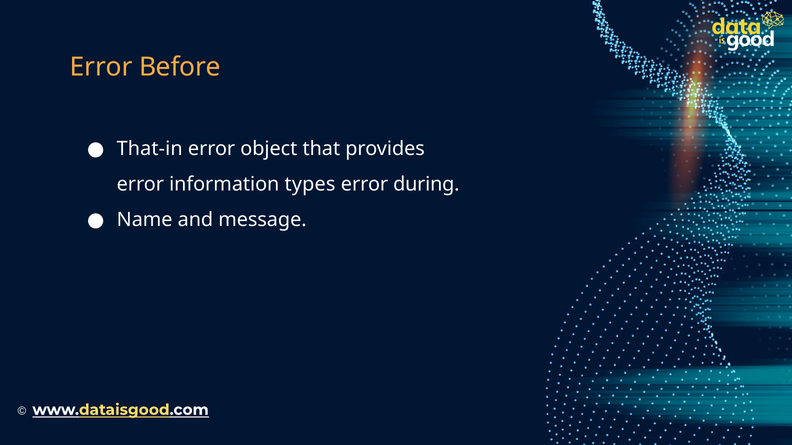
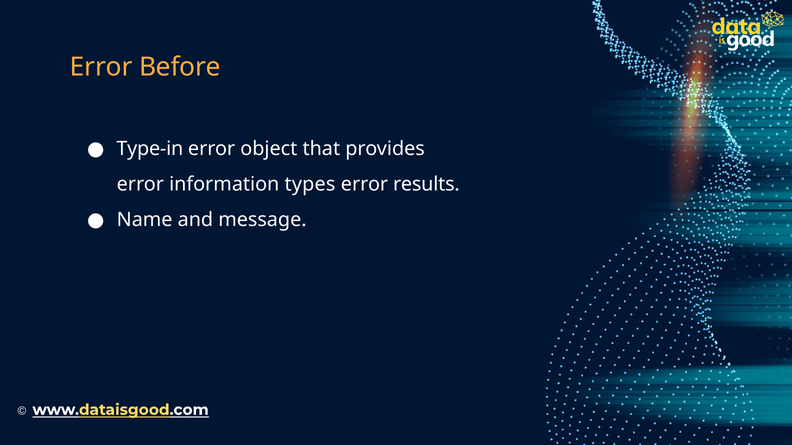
That-in: That-in -> Type-in
during: during -> results
